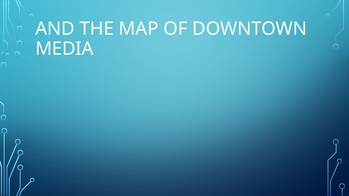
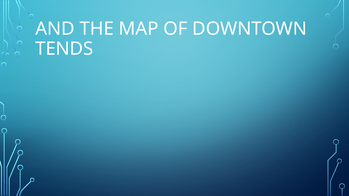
MEDIA: MEDIA -> TENDS
